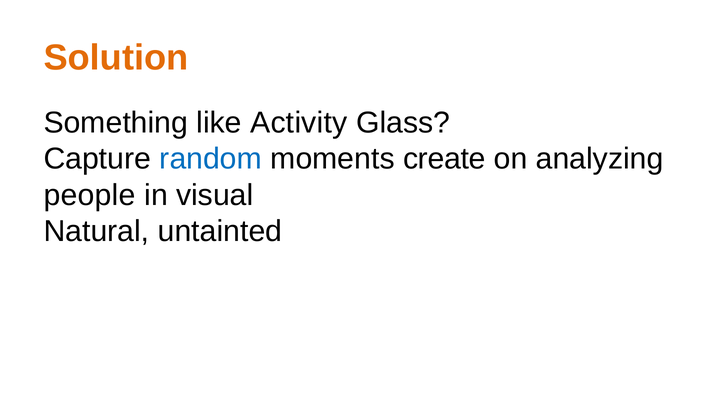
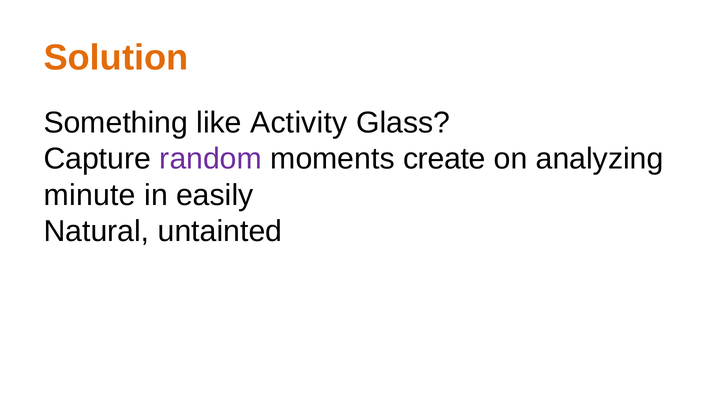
random colour: blue -> purple
people: people -> minute
visual: visual -> easily
